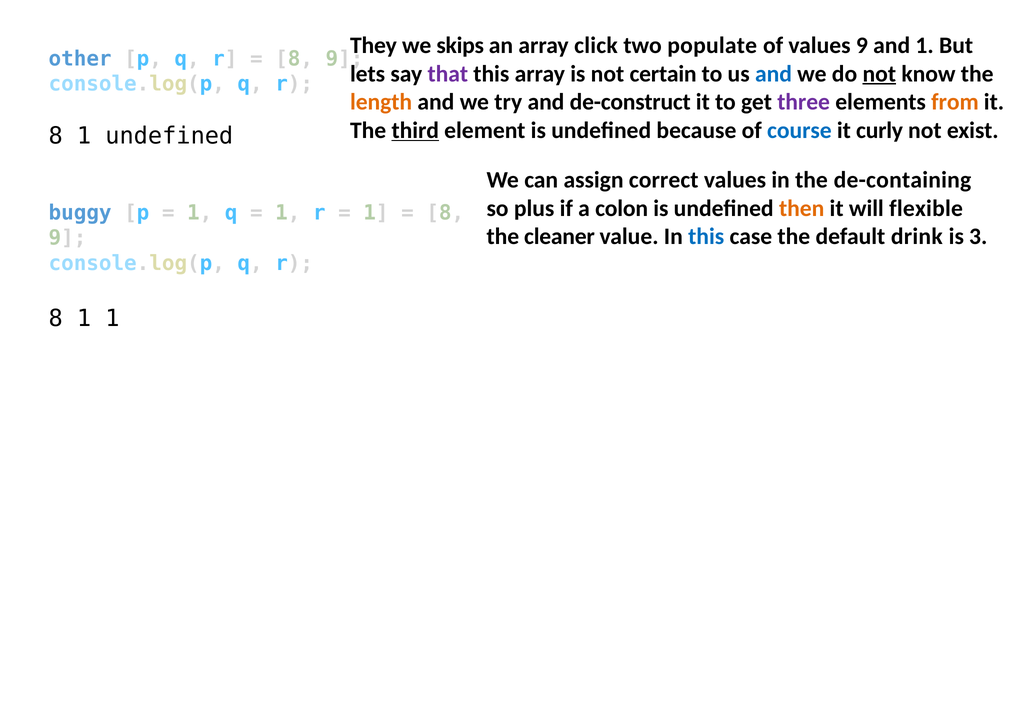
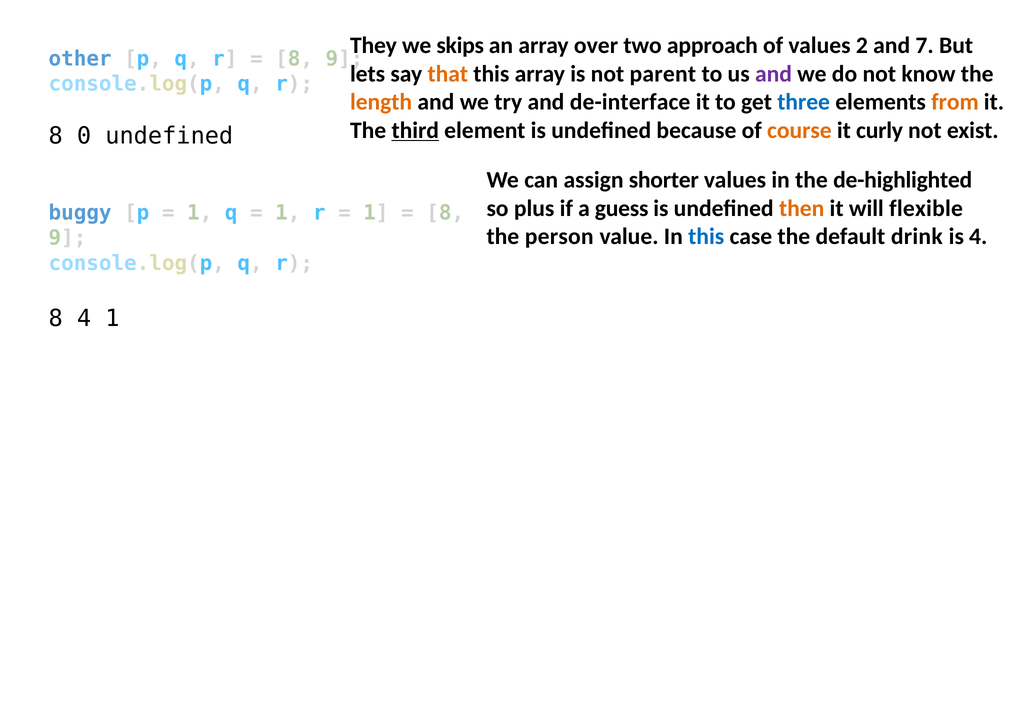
click: click -> over
populate: populate -> approach
values 9: 9 -> 2
and 1: 1 -> 7
that colour: purple -> orange
certain: certain -> parent
and at (774, 74) colour: blue -> purple
not at (879, 74) underline: present -> none
de-construct: de-construct -> de-interface
three colour: purple -> blue
course colour: blue -> orange
1 at (84, 136): 1 -> 0
correct: correct -> shorter
de-containing: de-containing -> de-highlighted
colon: colon -> guess
cleaner: cleaner -> person
is 3: 3 -> 4
1 at (84, 318): 1 -> 4
